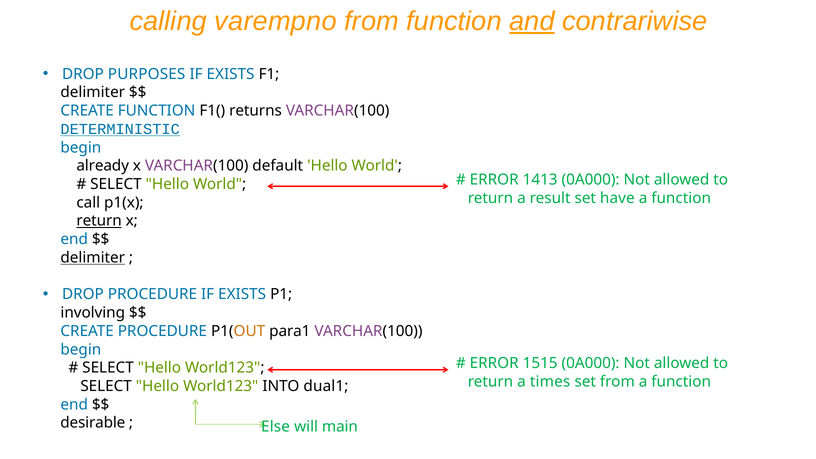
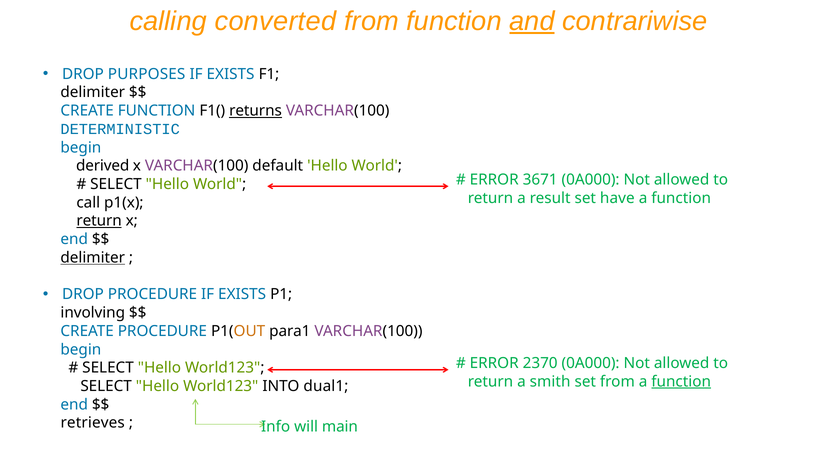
varempno: varempno -> converted
returns underline: none -> present
DETERMINISTIC underline: present -> none
already: already -> derived
1413: 1413 -> 3671
1515: 1515 -> 2370
times: times -> smith
function at (681, 382) underline: none -> present
desirable: desirable -> retrieves
Else: Else -> Info
